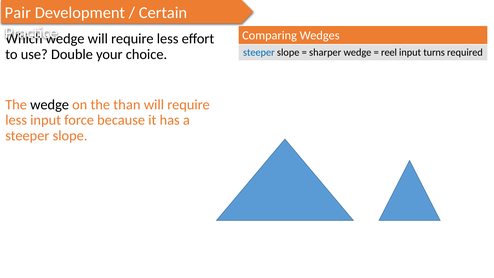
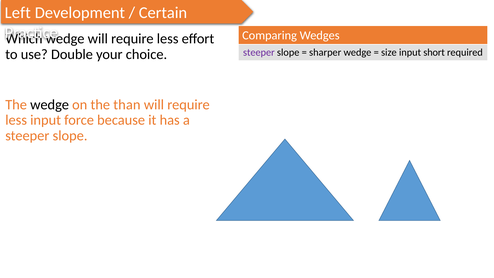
Pair: Pair -> Left
steeper at (259, 53) colour: blue -> purple
reel: reel -> size
turns: turns -> short
